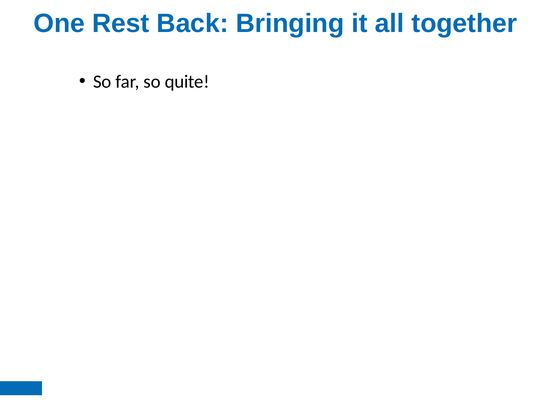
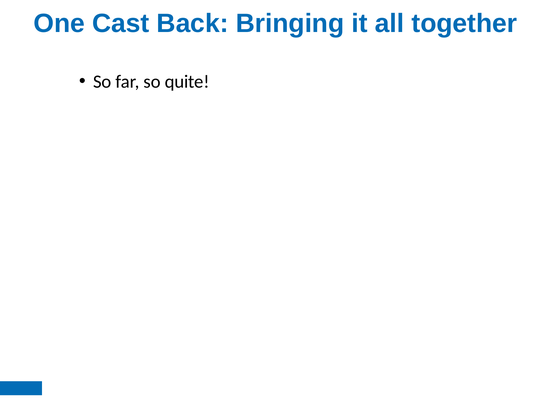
Rest: Rest -> Cast
